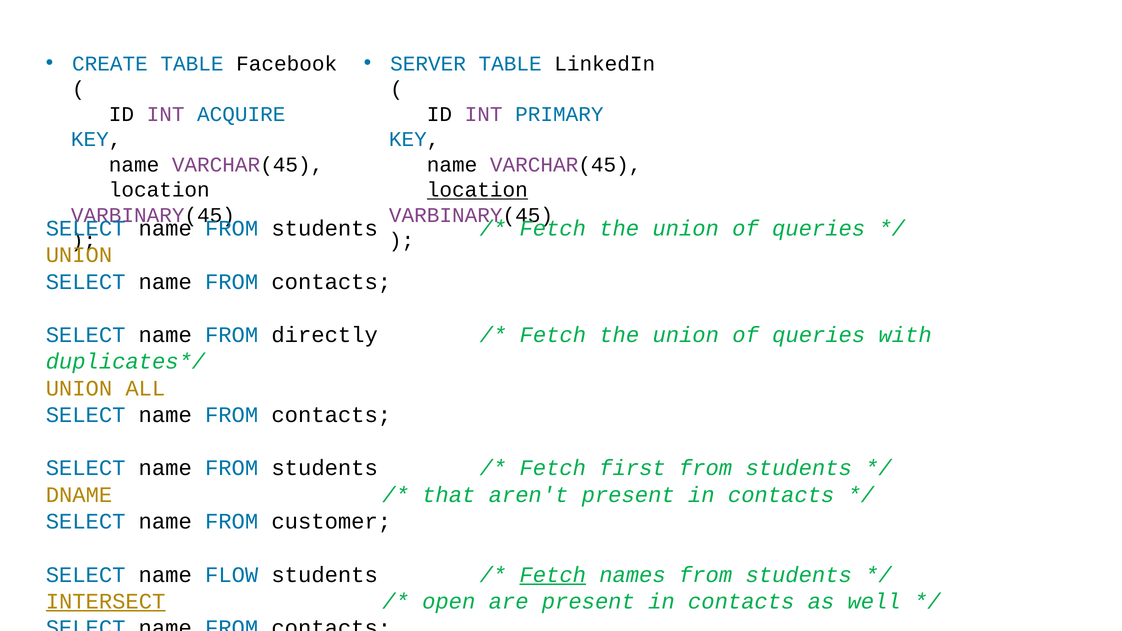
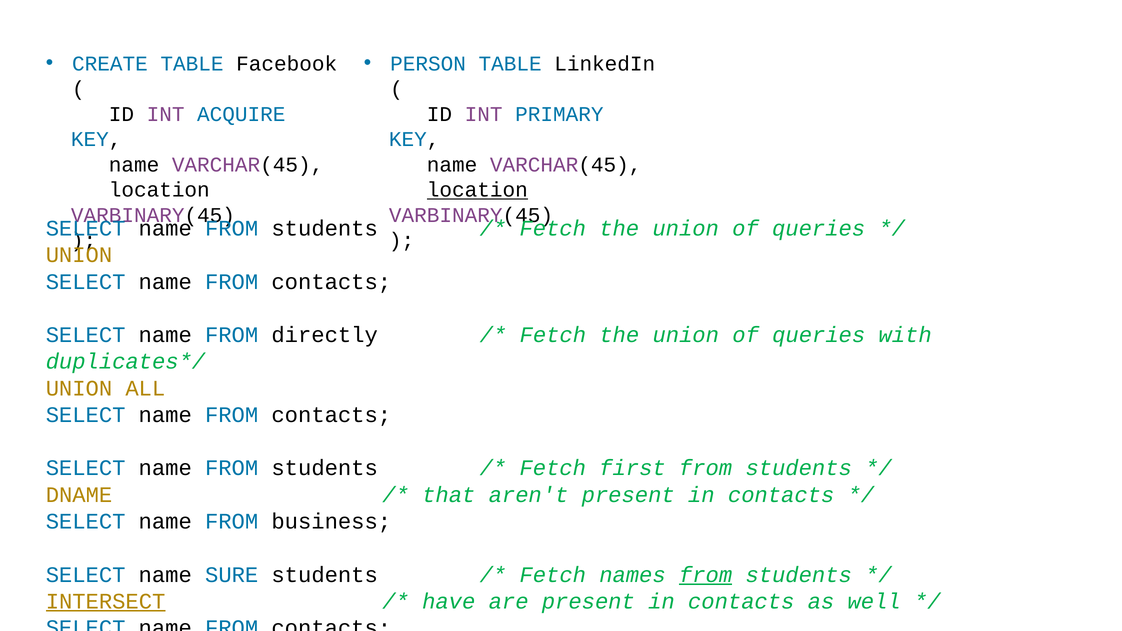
SERVER: SERVER -> PERSON
customer: customer -> business
FLOW: FLOW -> SURE
Fetch at (553, 575) underline: present -> none
from at (706, 575) underline: none -> present
open: open -> have
